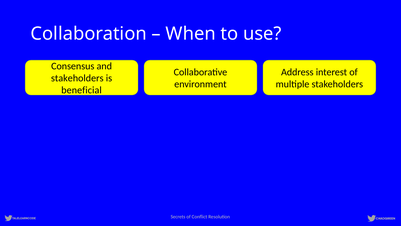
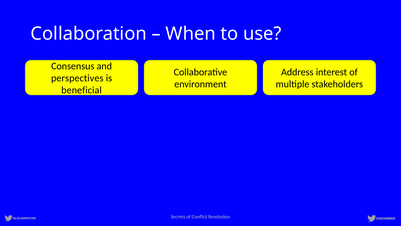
stakeholders at (77, 78): stakeholders -> perspectives
